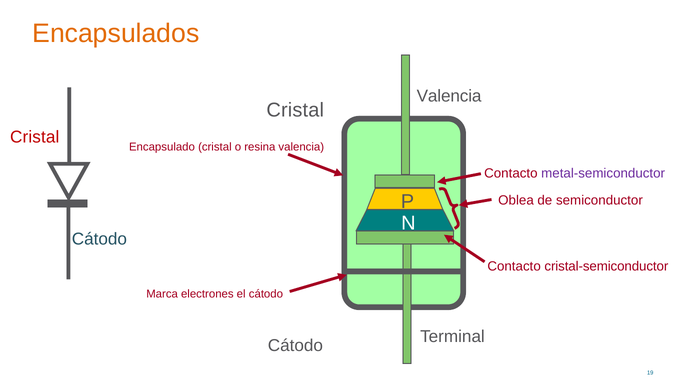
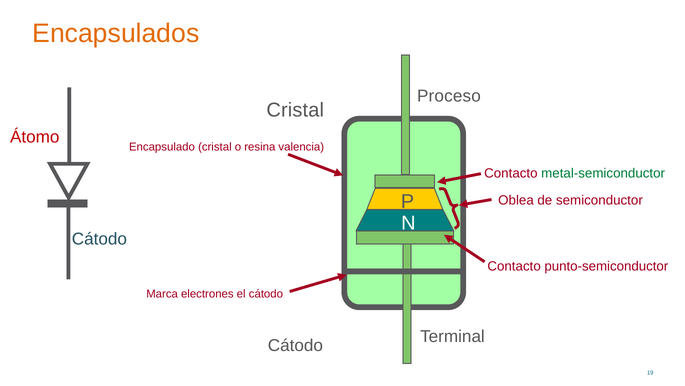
Valencia at (449, 96): Valencia -> Proceso
Cristal at (35, 137): Cristal -> Átomo
metal-semiconductor colour: purple -> green
cristal-semiconductor: cristal-semiconductor -> punto-semiconductor
